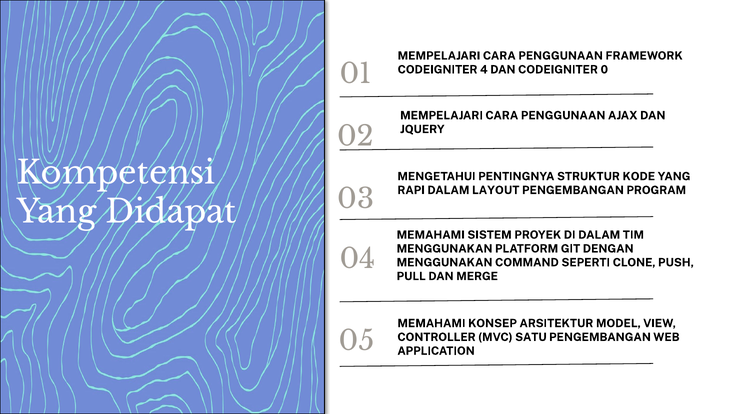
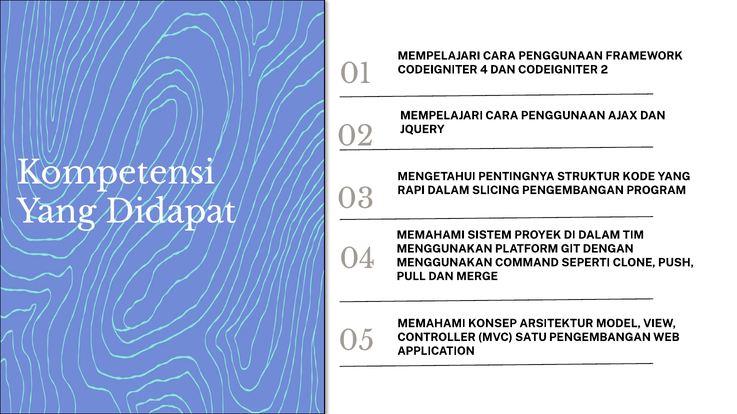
0: 0 -> 2
LAYOUT: LAYOUT -> SLICING
